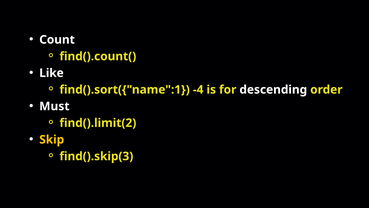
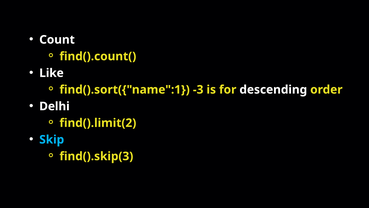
-4: -4 -> -3
Must: Must -> Delhi
Skip colour: yellow -> light blue
